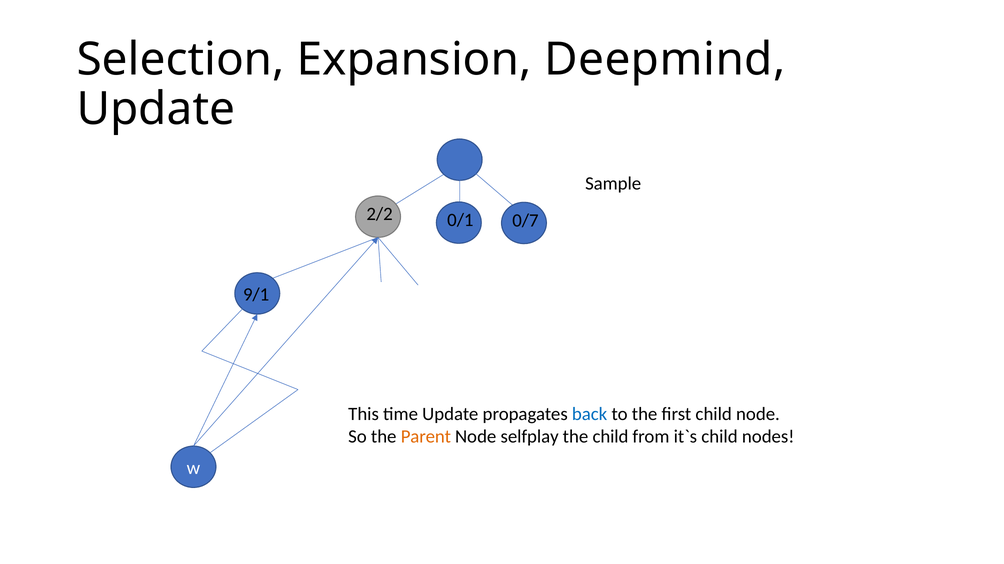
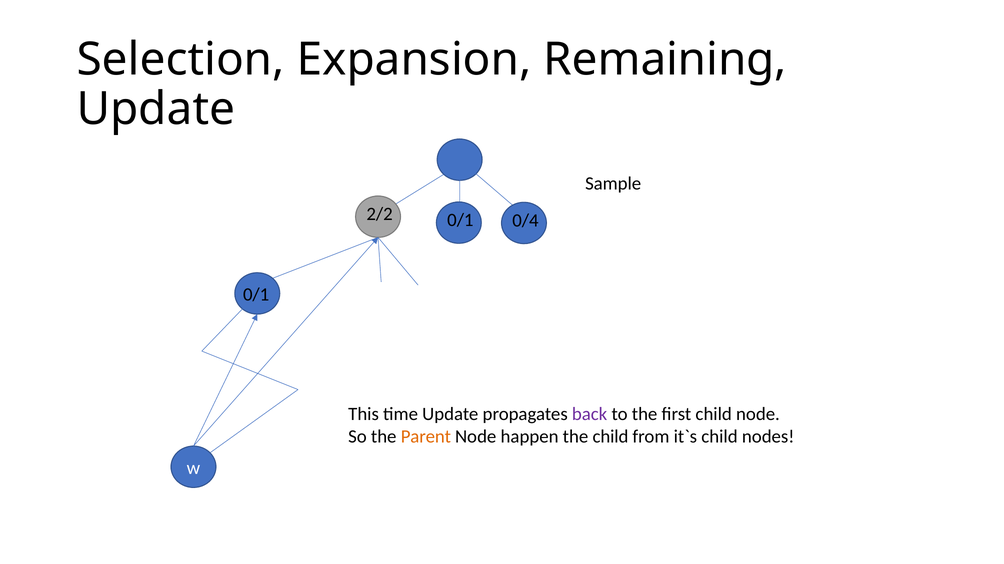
Deepmind: Deepmind -> Remaining
0/7: 0/7 -> 0/4
9/1 at (256, 295): 9/1 -> 0/1
back colour: blue -> purple
selfplay: selfplay -> happen
